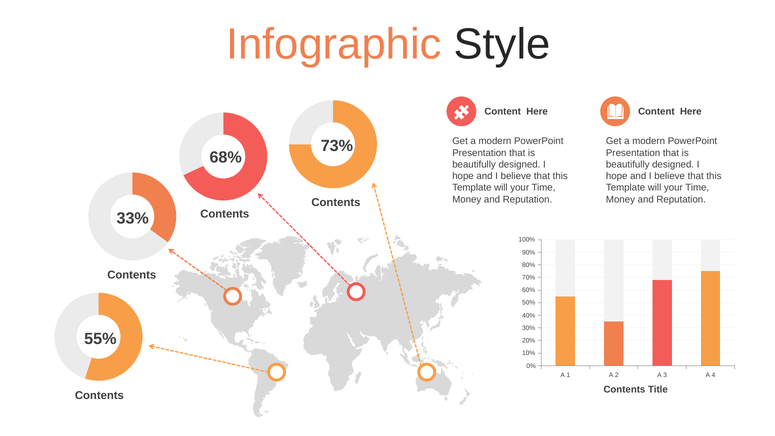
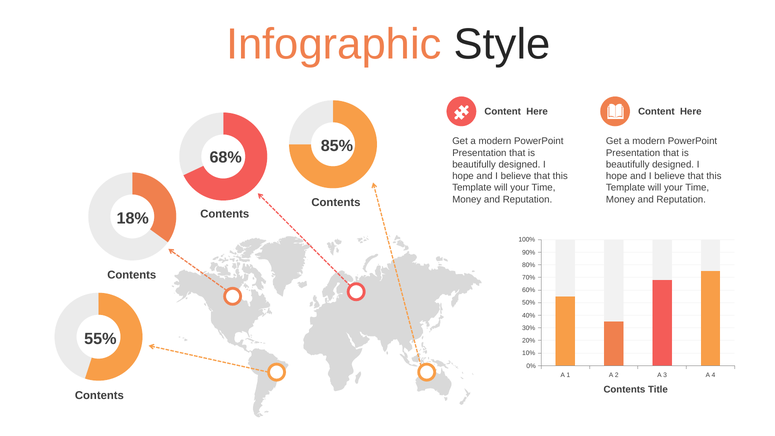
73%: 73% -> 85%
33%: 33% -> 18%
